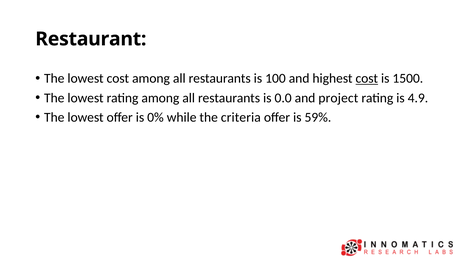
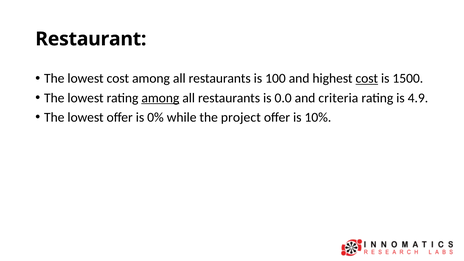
among at (160, 98) underline: none -> present
project: project -> criteria
criteria: criteria -> project
59%: 59% -> 10%
